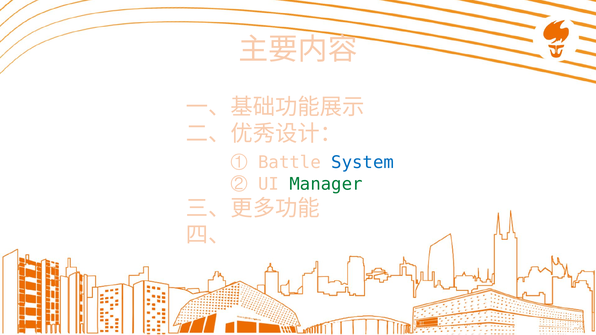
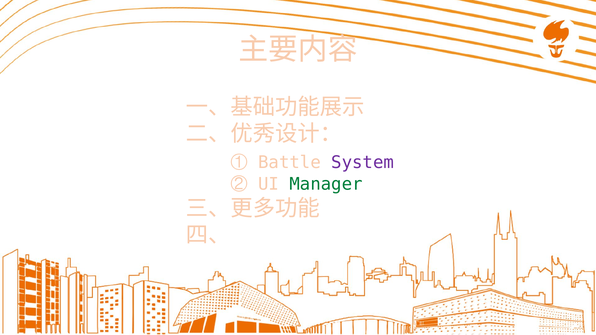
System colour: blue -> purple
